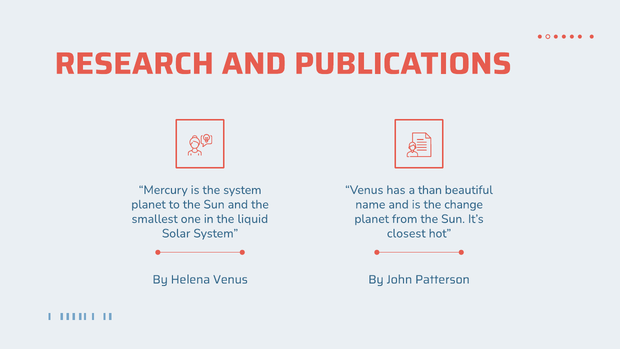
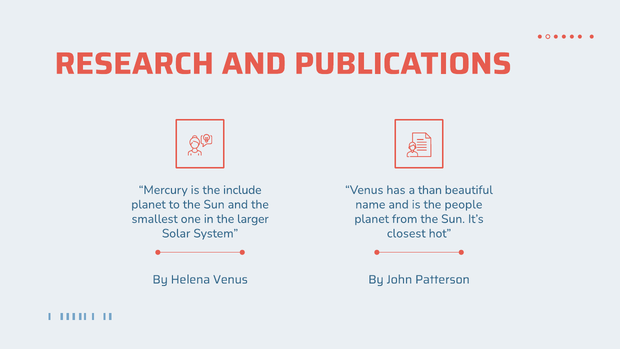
the system: system -> include
change: change -> people
liquid: liquid -> larger
